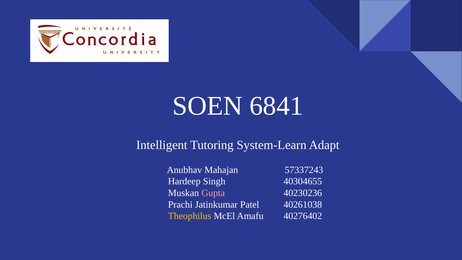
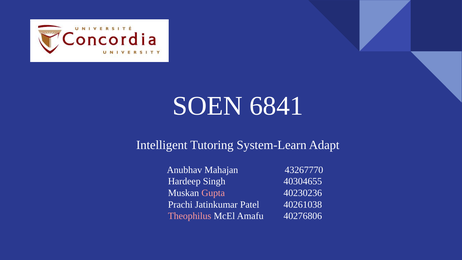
57337243: 57337243 -> 43267770
Theophilus colour: yellow -> pink
40276402: 40276402 -> 40276806
